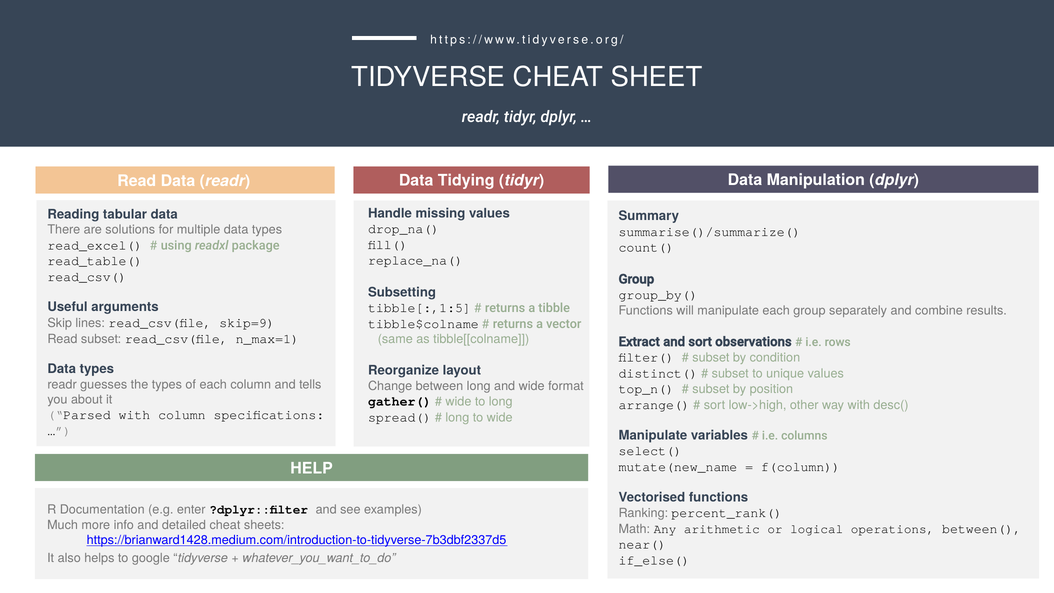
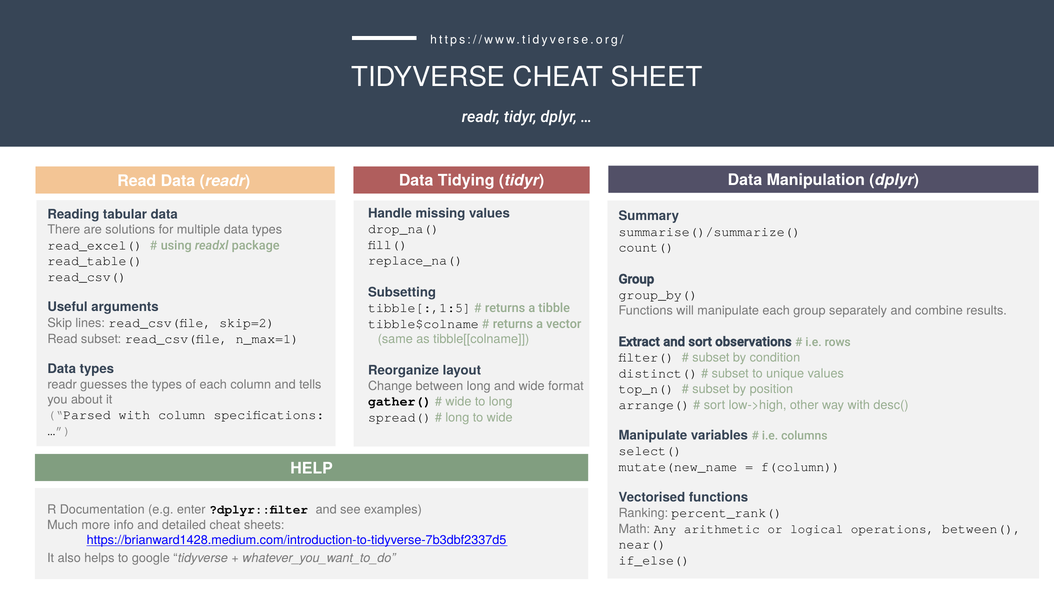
skip=9: skip=9 -> skip=2
